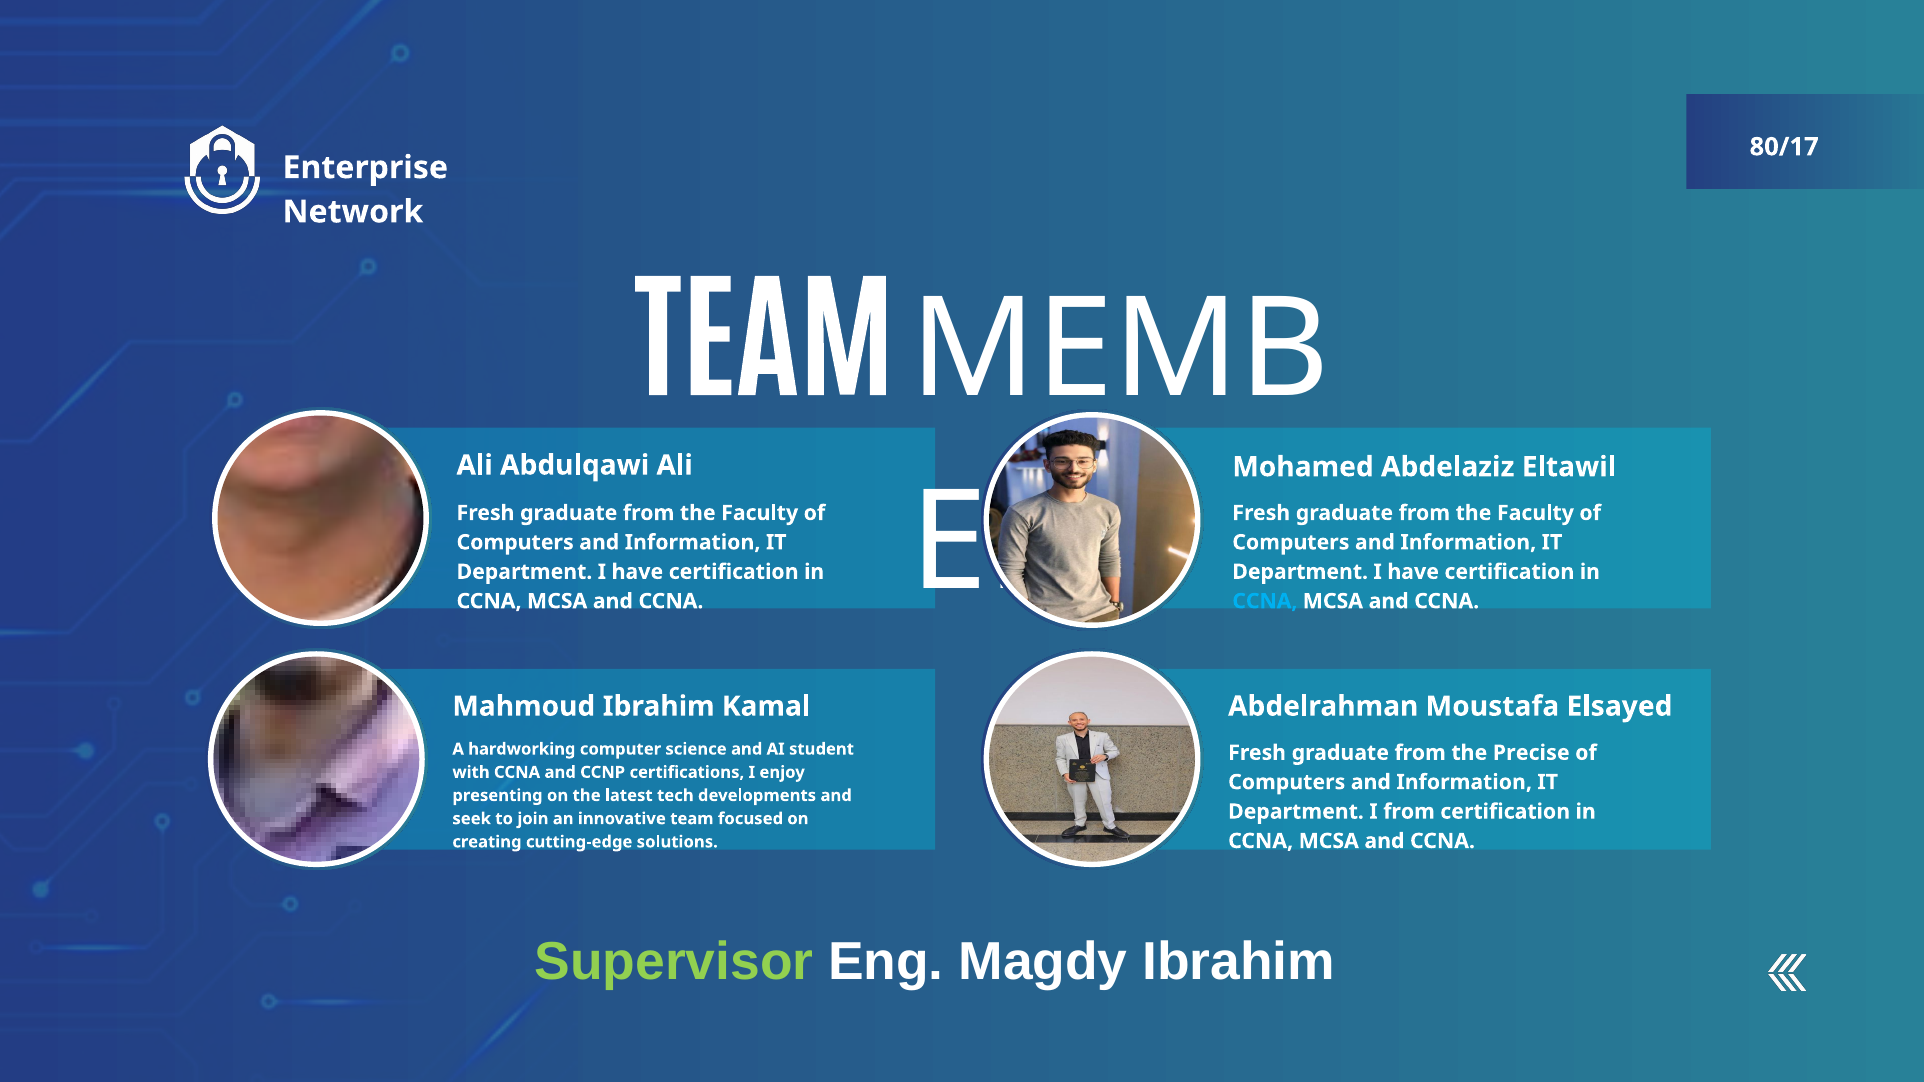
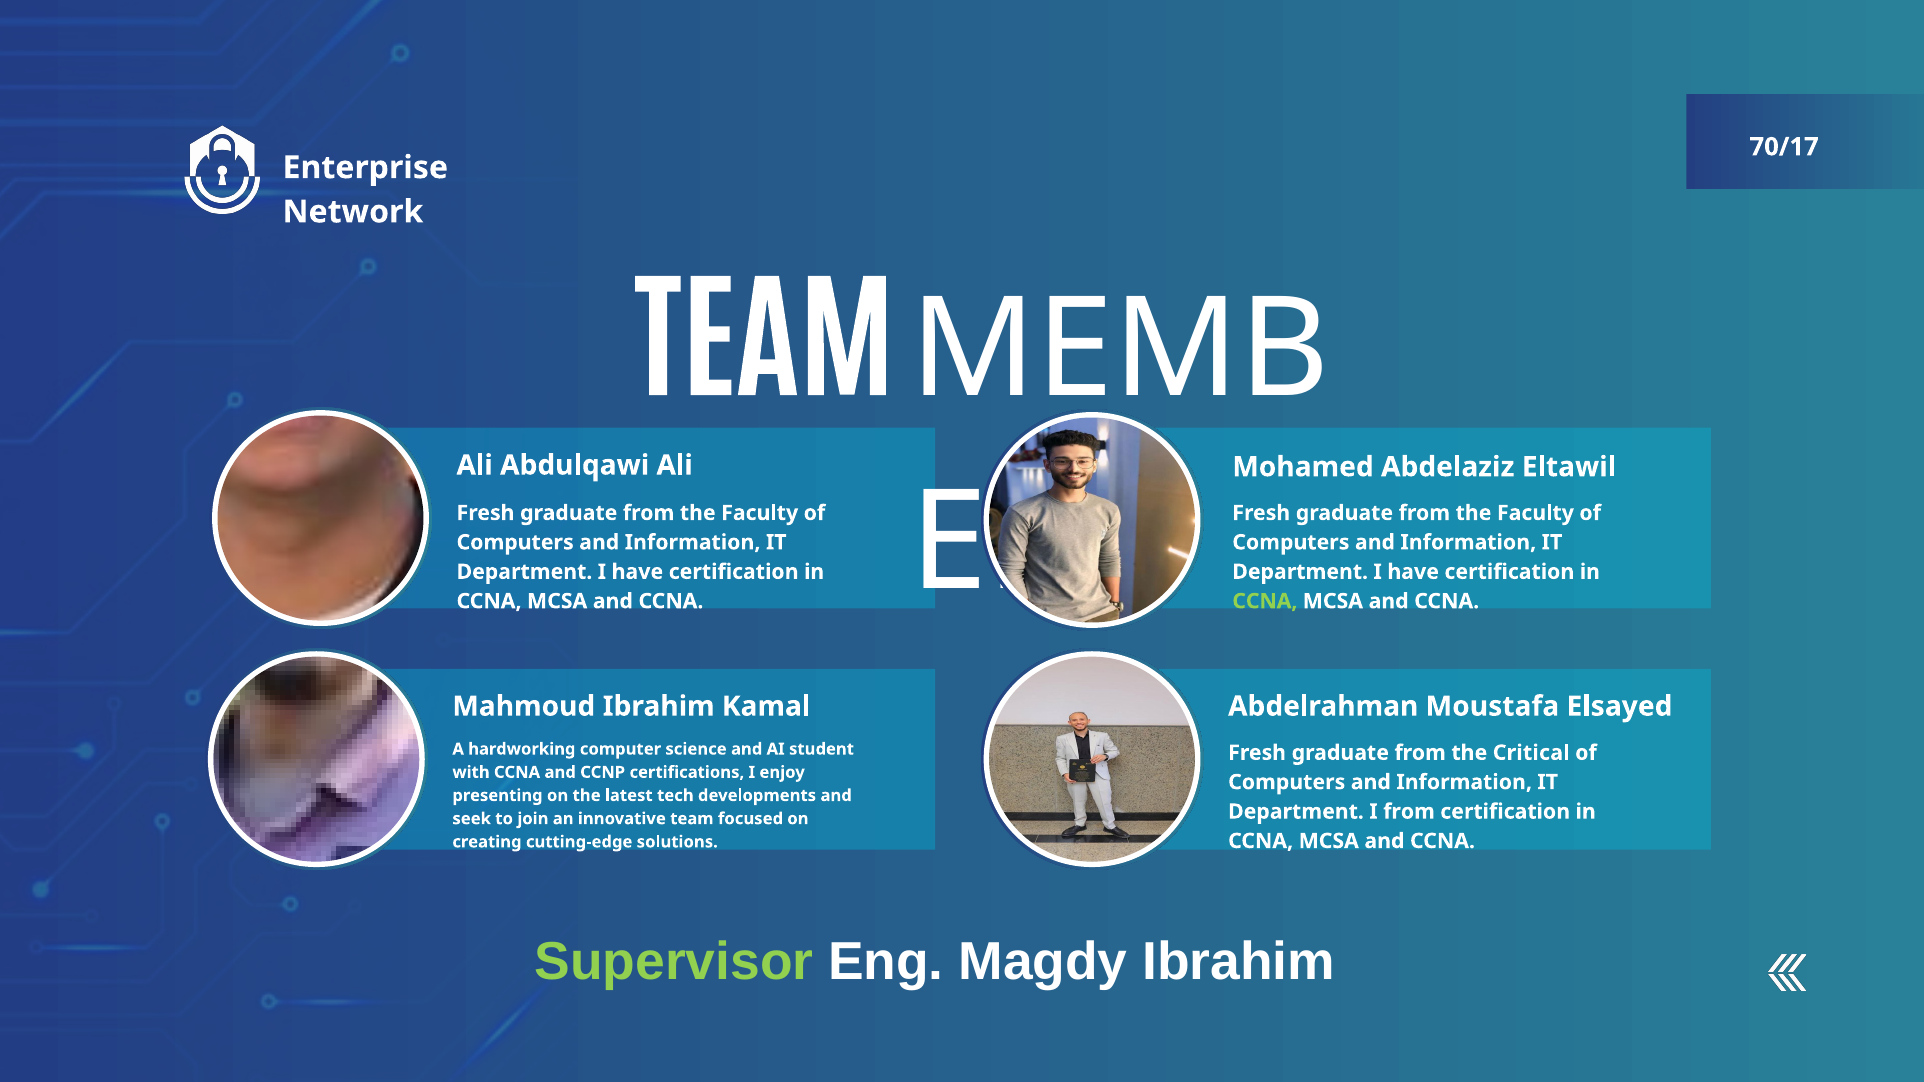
80/17: 80/17 -> 70/17
CCNA at (1265, 601) colour: light blue -> light green
Precise: Precise -> Critical
